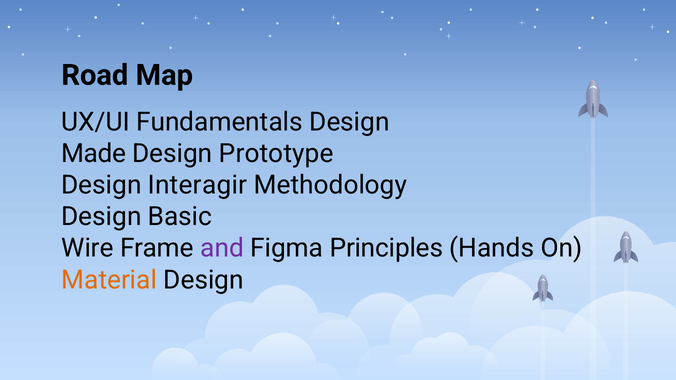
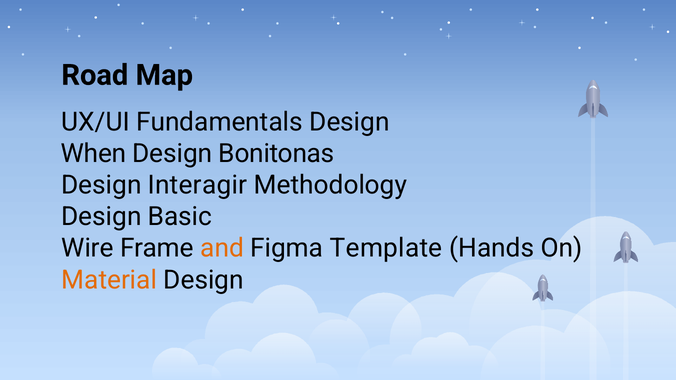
Made: Made -> When
Prototype: Prototype -> Bonitonas
and colour: purple -> orange
Principles: Principles -> Template
